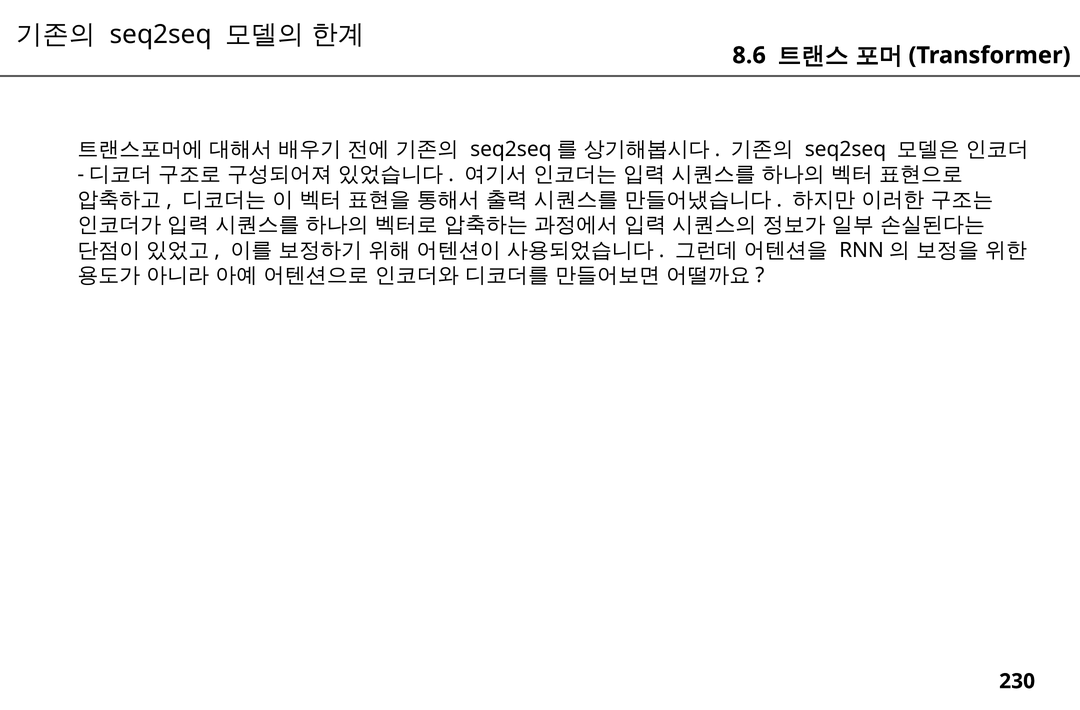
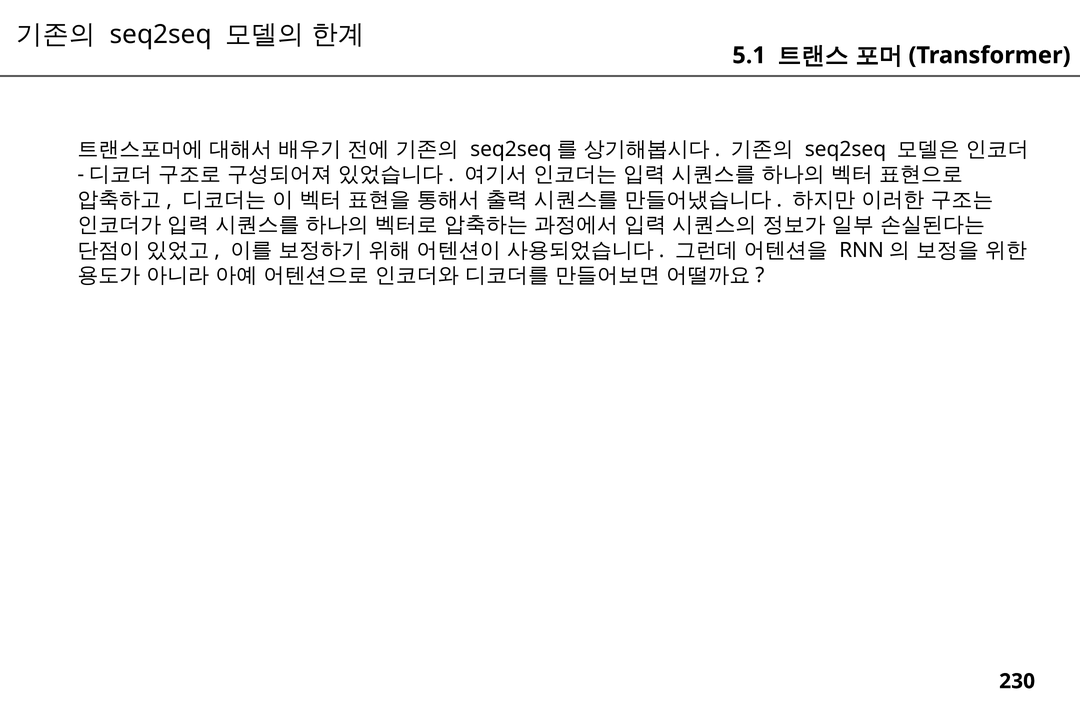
8.6: 8.6 -> 5.1
